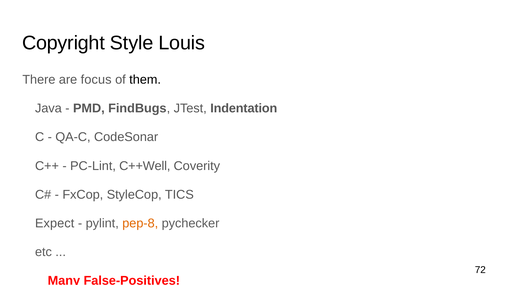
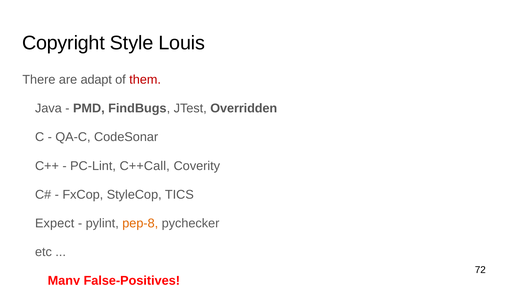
focus: focus -> adapt
them colour: black -> red
Indentation: Indentation -> Overridden
C++Well: C++Well -> C++Call
